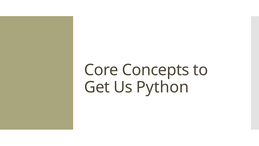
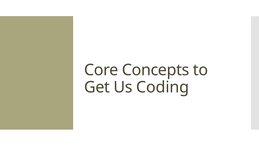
Python: Python -> Coding
